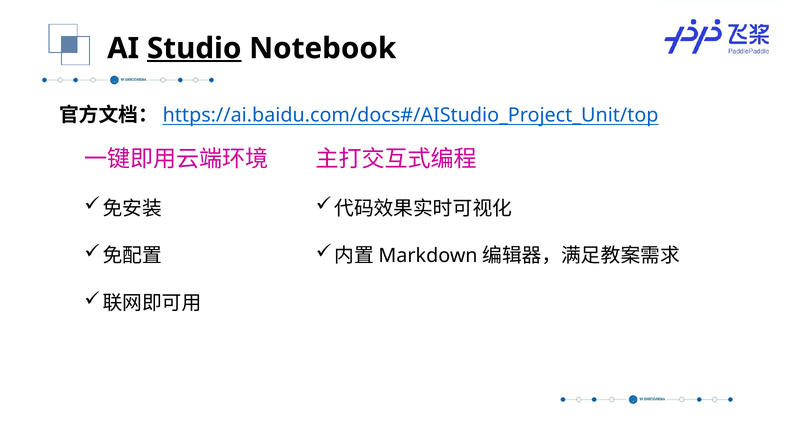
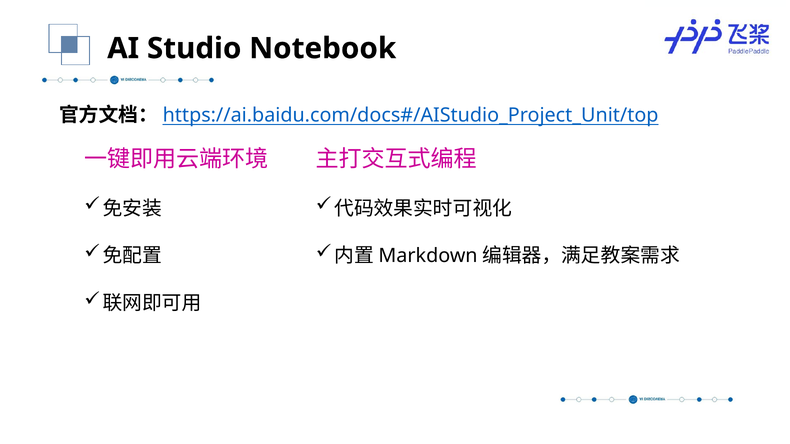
Studio underline: present -> none
